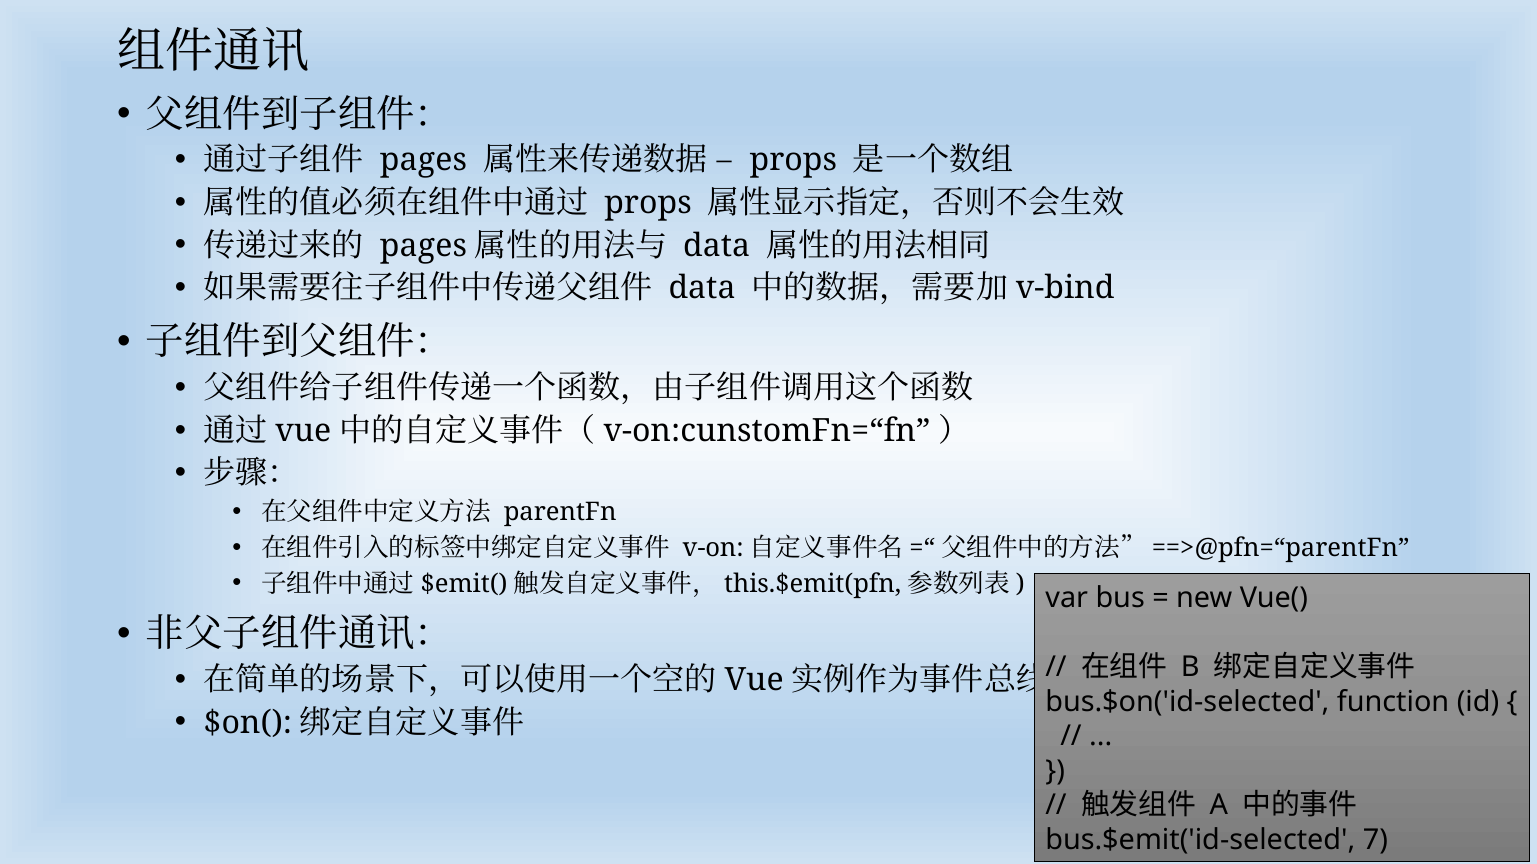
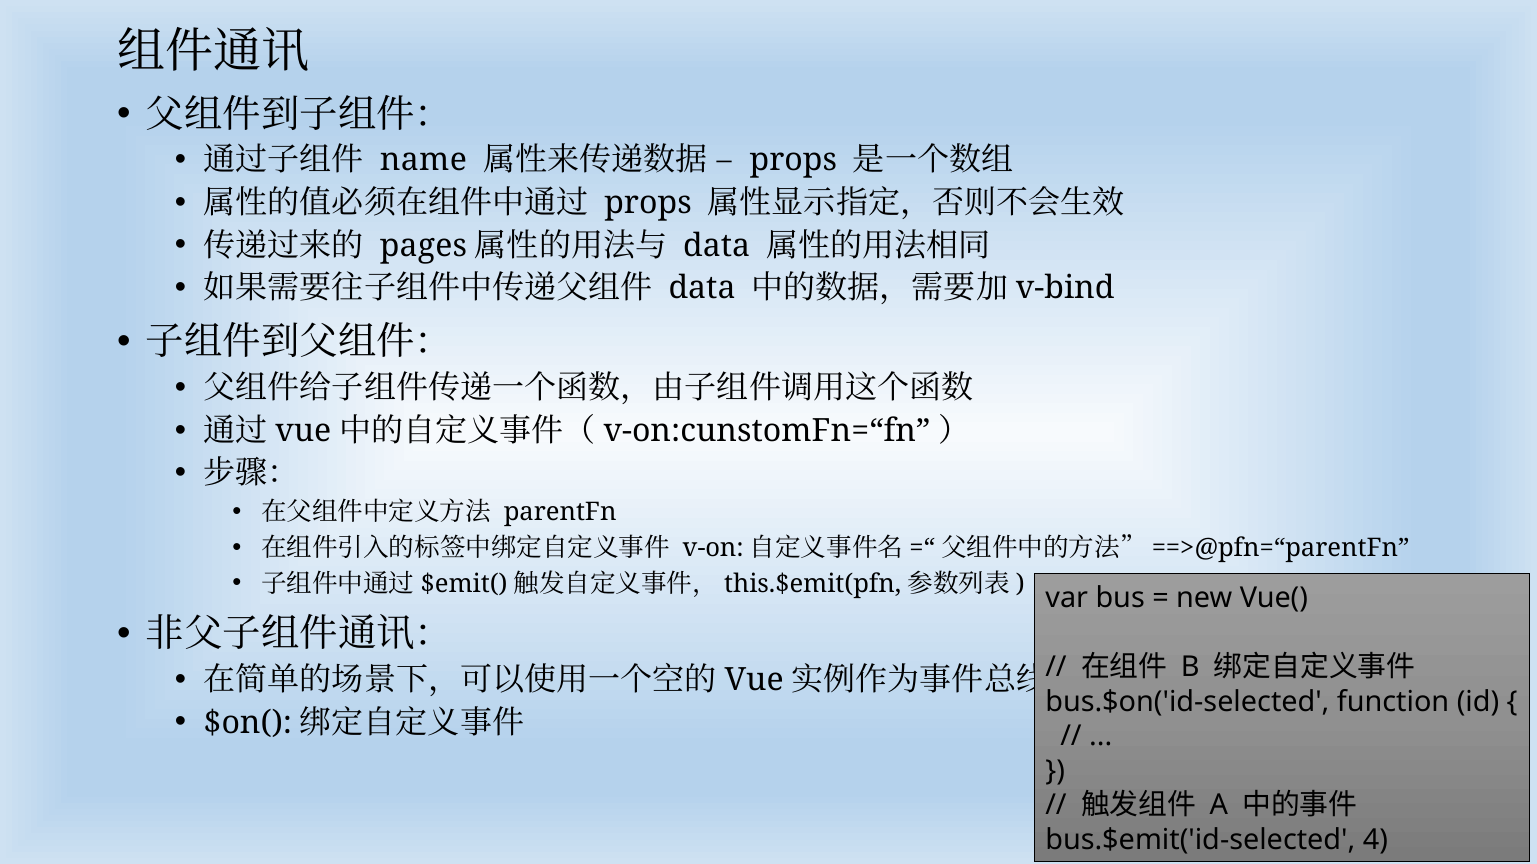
pages at (423, 161): pages -> name
7: 7 -> 4
